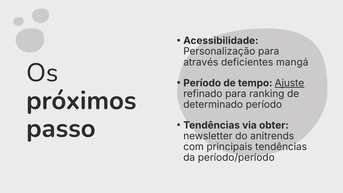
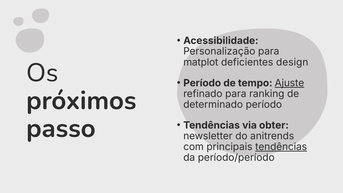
através: através -> matplot
mangá: mangá -> design
tendências at (281, 147) underline: none -> present
